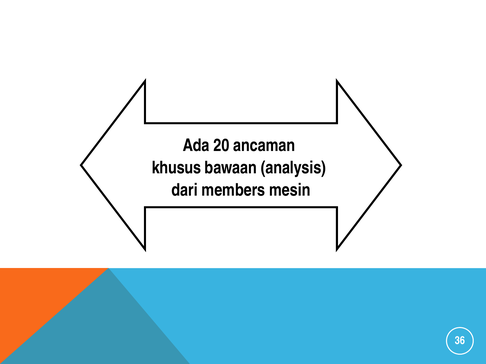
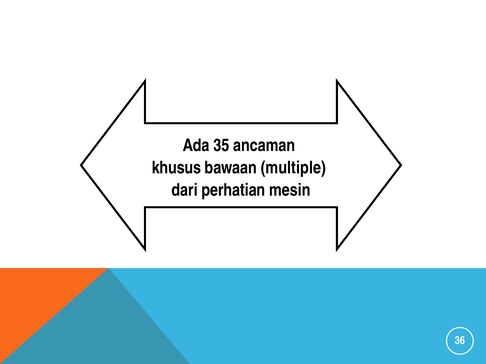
20: 20 -> 35
analysis: analysis -> multiple
members: members -> perhatian
